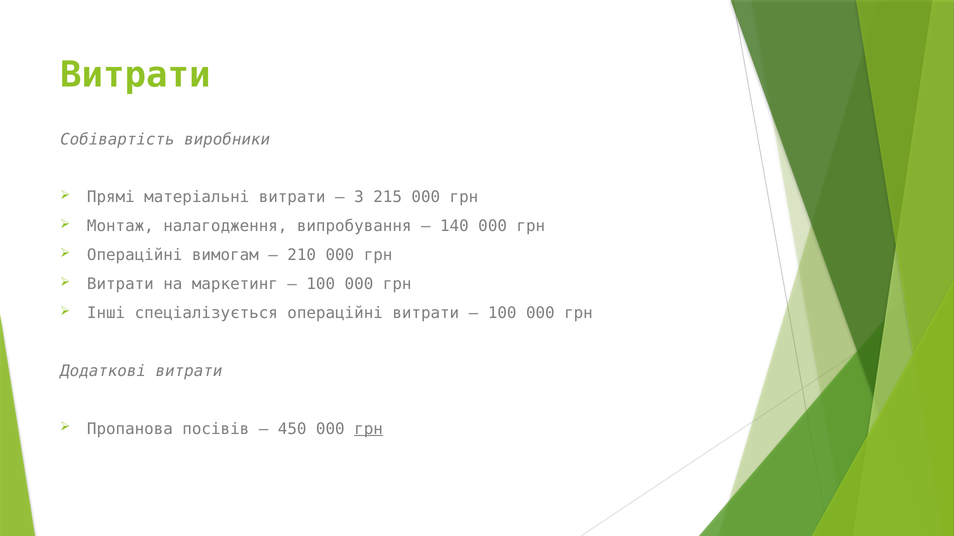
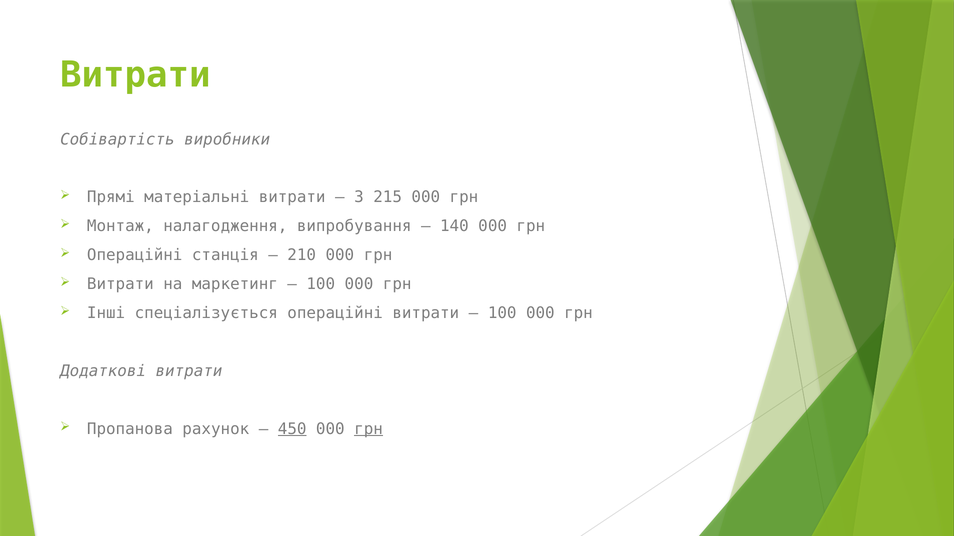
вимогам: вимогам -> станція
посівів: посівів -> рахунок
450 underline: none -> present
